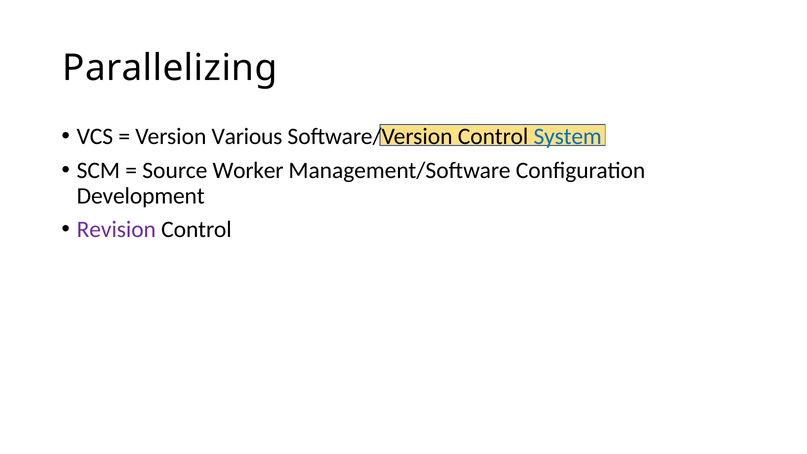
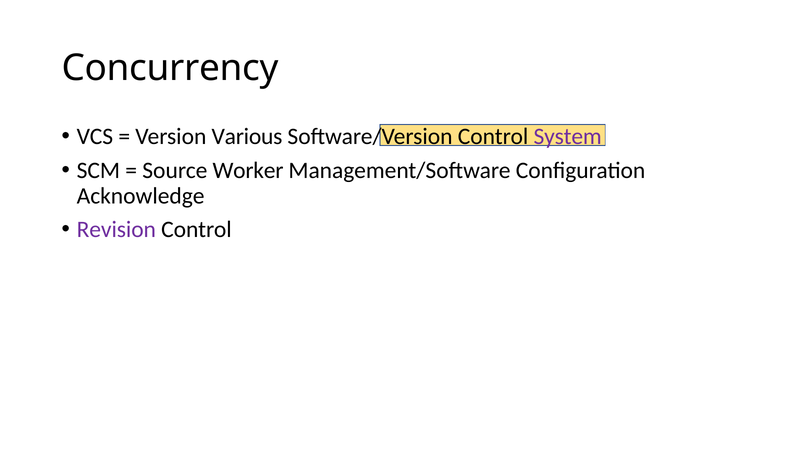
Parallelizing: Parallelizing -> Concurrency
System colour: blue -> purple
Development: Development -> Acknowledge
